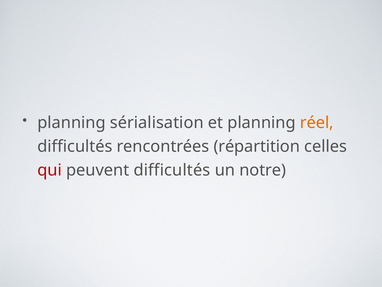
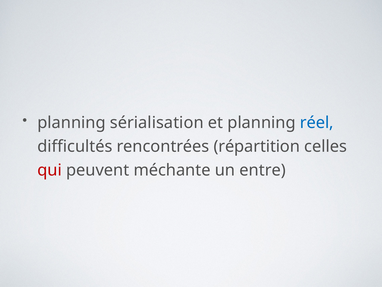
réel colour: orange -> blue
peuvent difficultés: difficultés -> méchante
notre: notre -> entre
